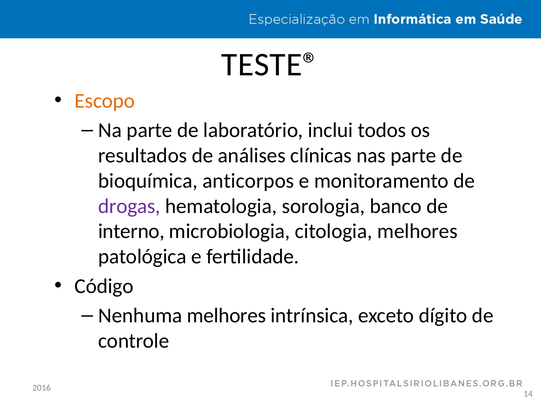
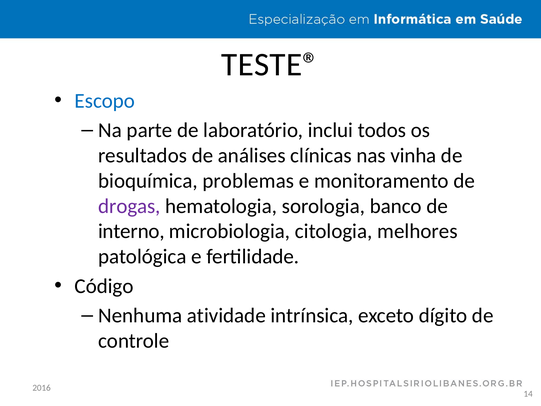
Escopo colour: orange -> blue
nas parte: parte -> vinha
anticorpos: anticorpos -> problemas
Nenhuma melhores: melhores -> atividade
